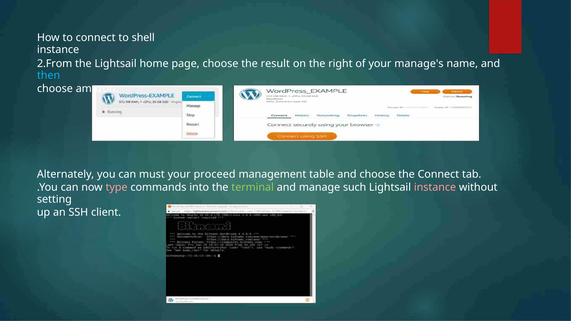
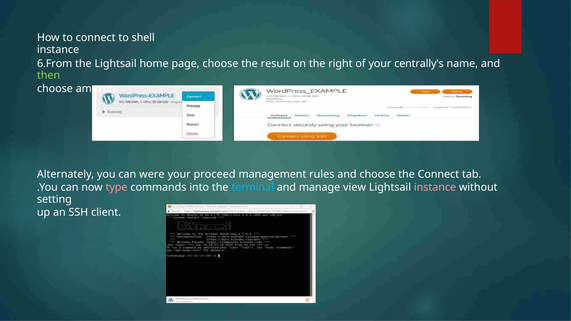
2.From: 2.From -> 6.From
manage's: manage's -> centrally's
then colour: light blue -> light green
must: must -> were
table: table -> rules
terminal colour: light green -> light blue
such: such -> view
